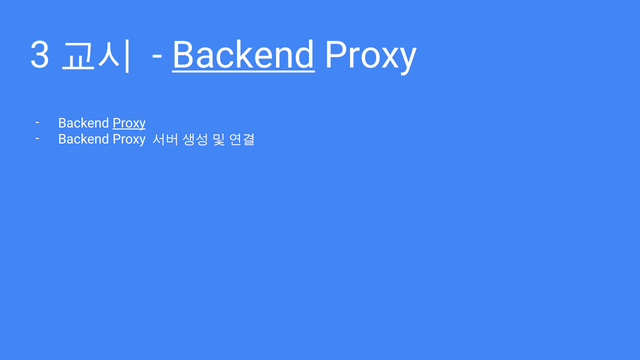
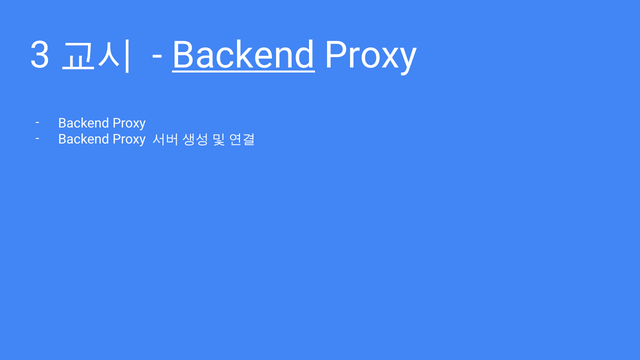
Proxy at (129, 123) underline: present -> none
